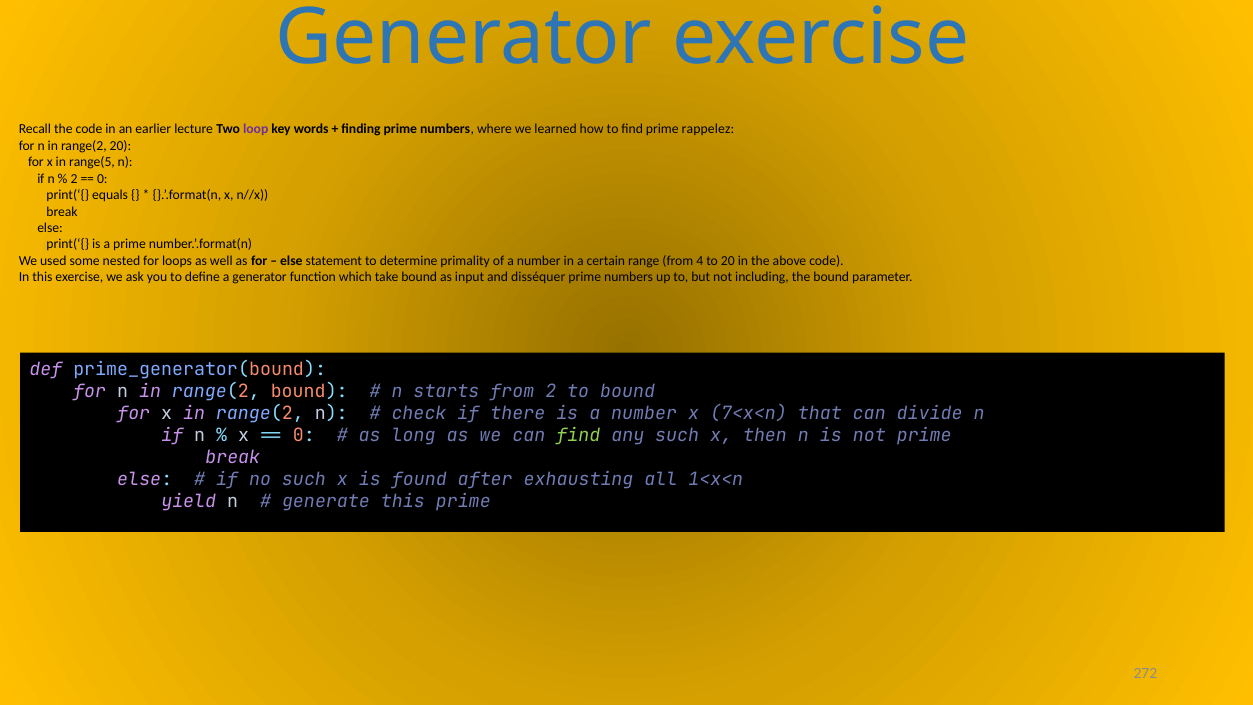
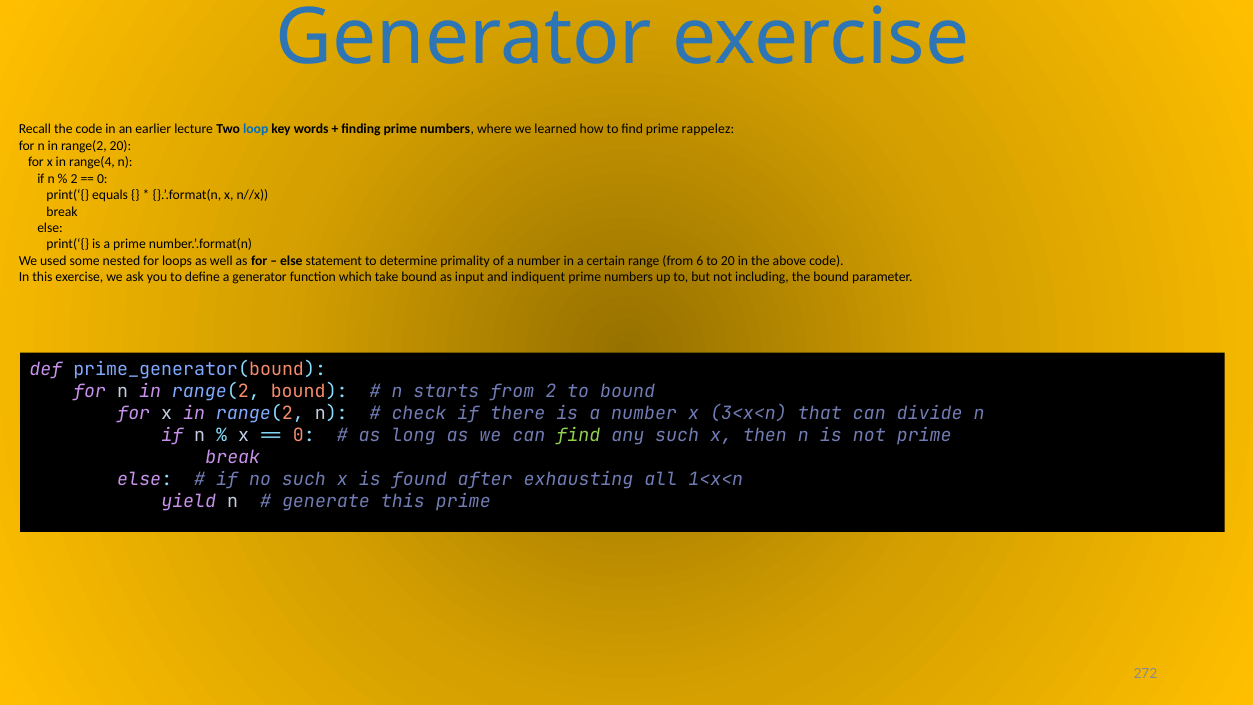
loop colour: purple -> blue
range(5: range(5 -> range(4
4: 4 -> 6
disséquer: disséquer -> indiquent
7<x<n: 7<x<n -> 3<x<n
